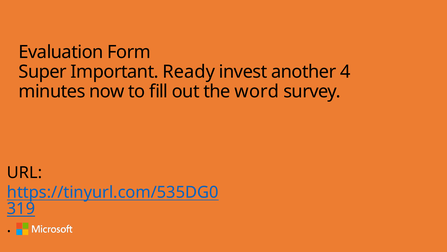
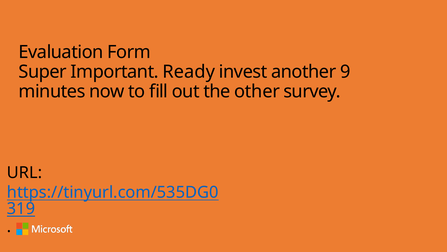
4: 4 -> 9
word: word -> other
